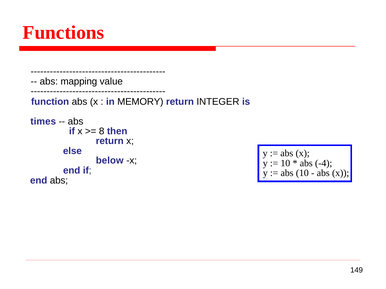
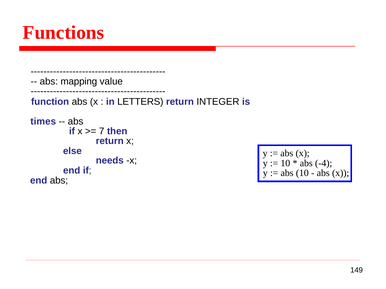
MEMORY: MEMORY -> LETTERS
8: 8 -> 7
below: below -> needs
